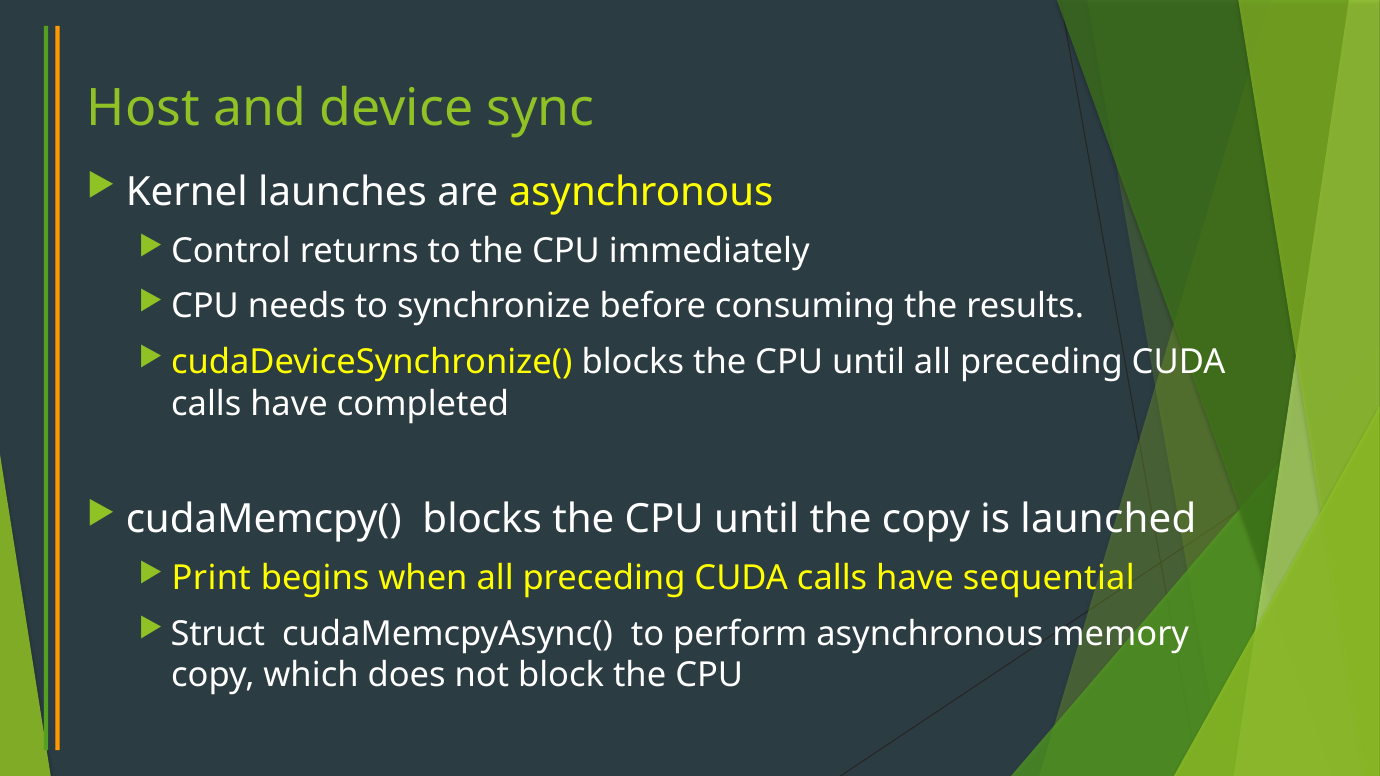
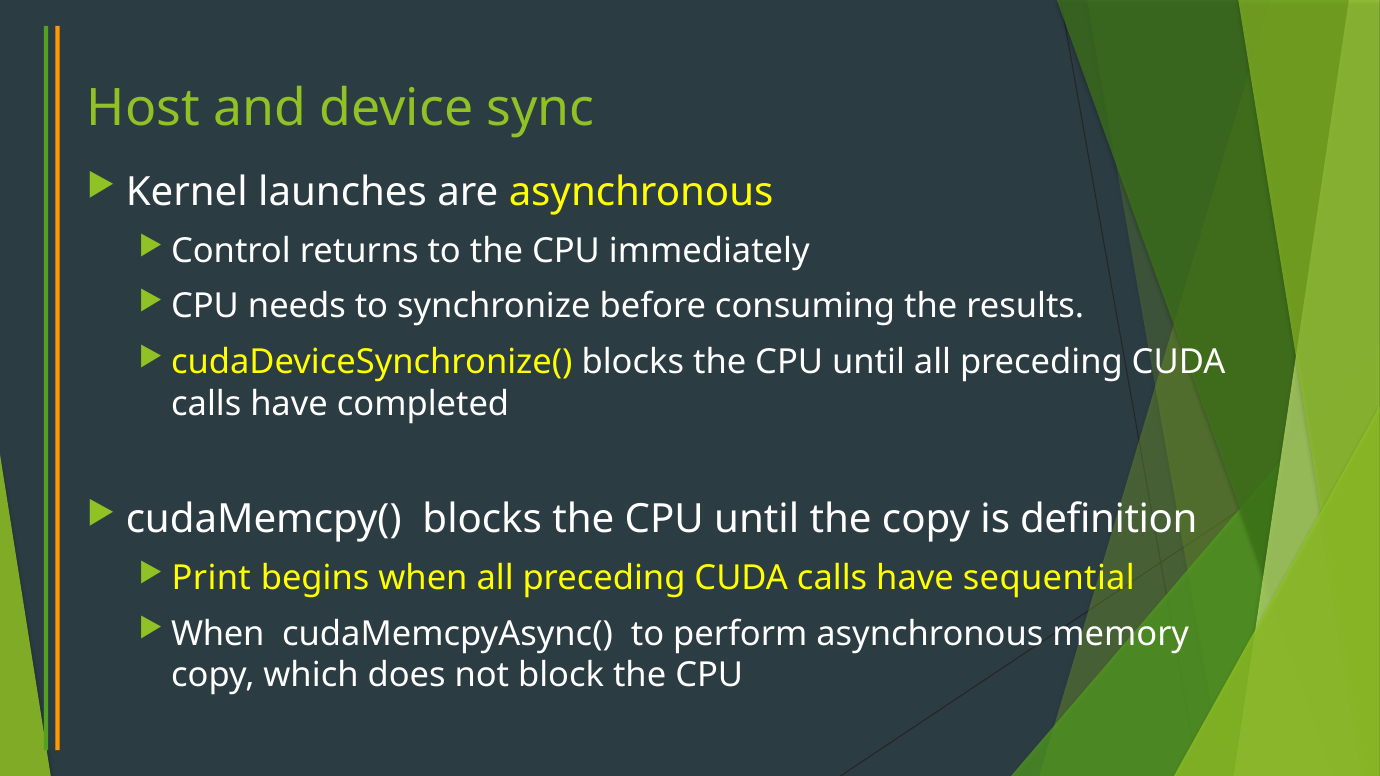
launched: launched -> definition
Struct at (218, 634): Struct -> When
